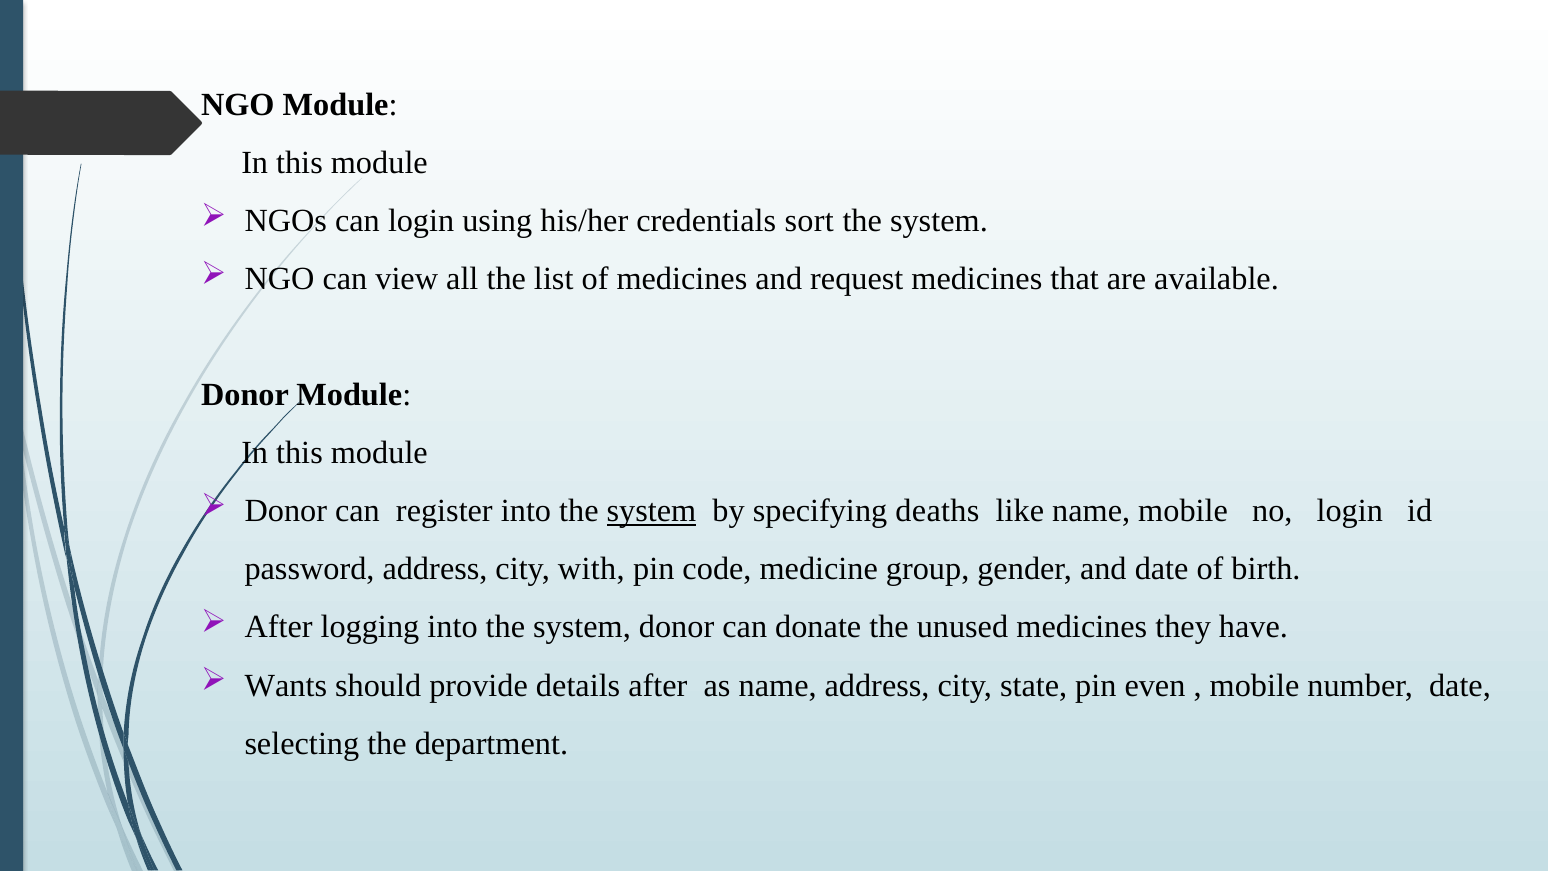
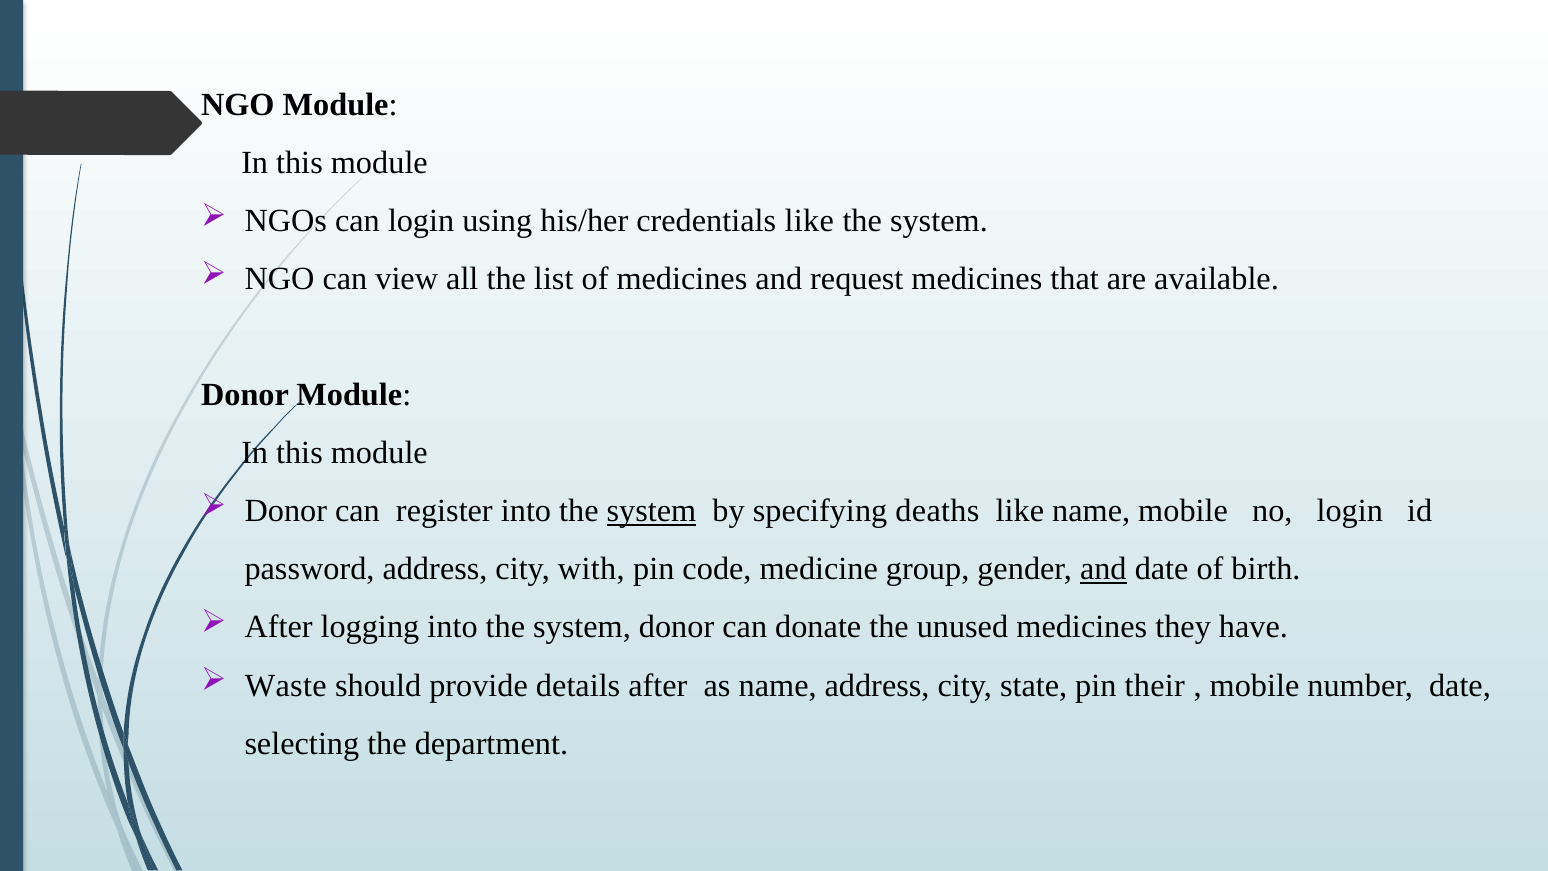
credentials sort: sort -> like
and at (1103, 569) underline: none -> present
Wants: Wants -> Waste
even: even -> their
